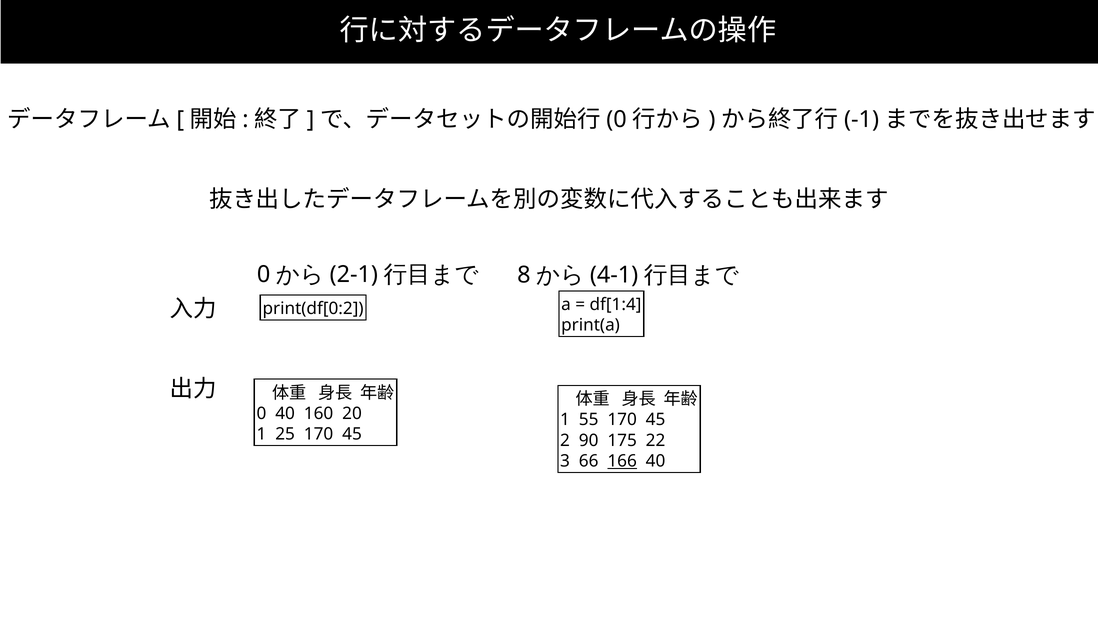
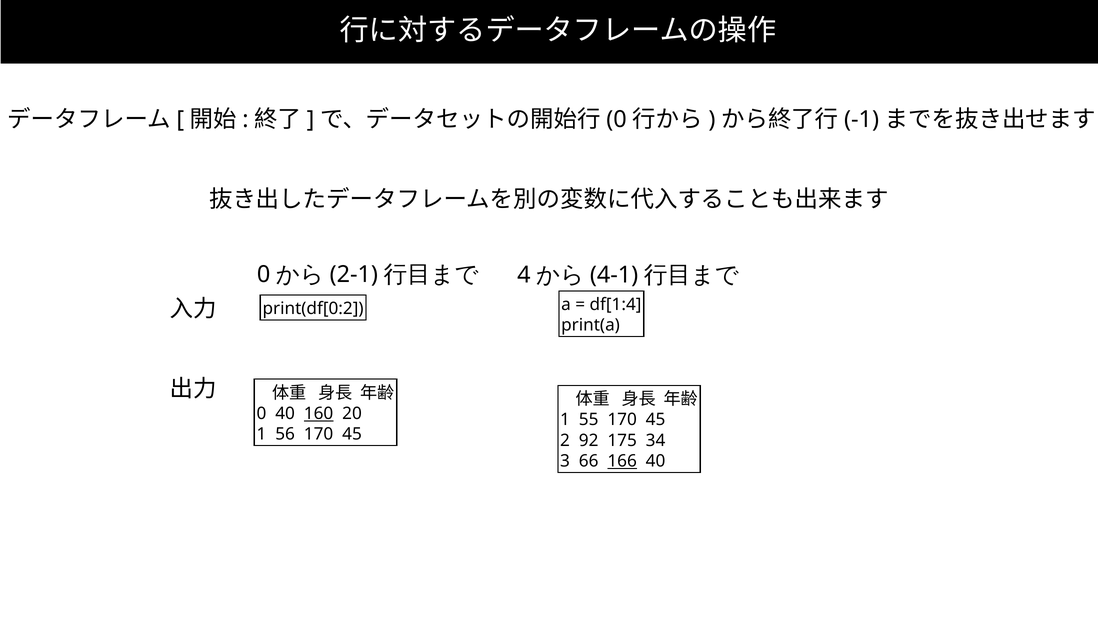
8: 8 -> 4
160 underline: none -> present
25: 25 -> 56
90: 90 -> 92
22: 22 -> 34
